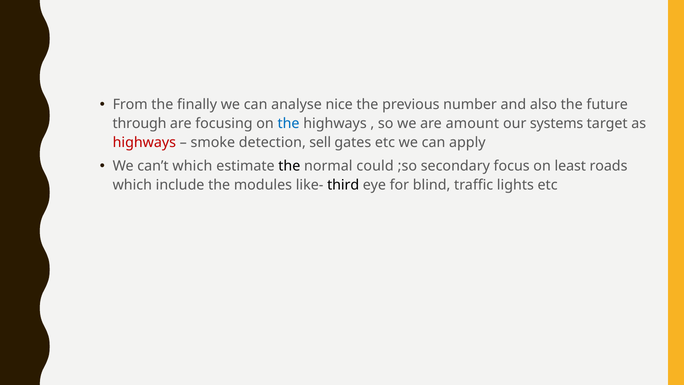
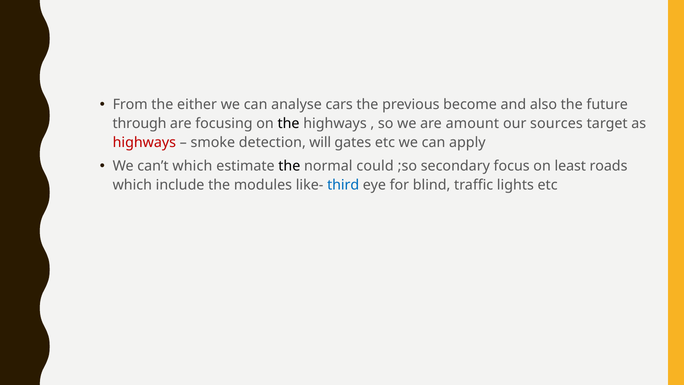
finally: finally -> either
nice: nice -> cars
number: number -> become
the at (289, 124) colour: blue -> black
systems: systems -> sources
sell: sell -> will
third colour: black -> blue
